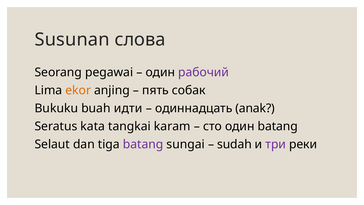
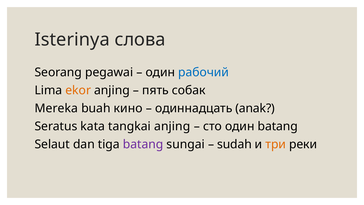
Susunan: Susunan -> Isterinya
рабочий colour: purple -> blue
Bukuku: Bukuku -> Mereka
идти: идти -> кино
tangkai karam: karam -> anjing
три colour: purple -> orange
